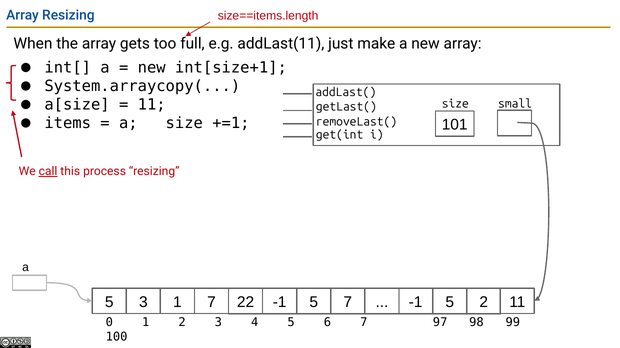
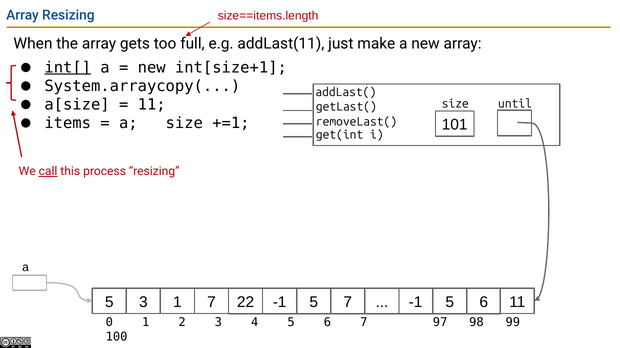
int[ underline: none -> present
small: small -> until
-1 5 2: 2 -> 6
